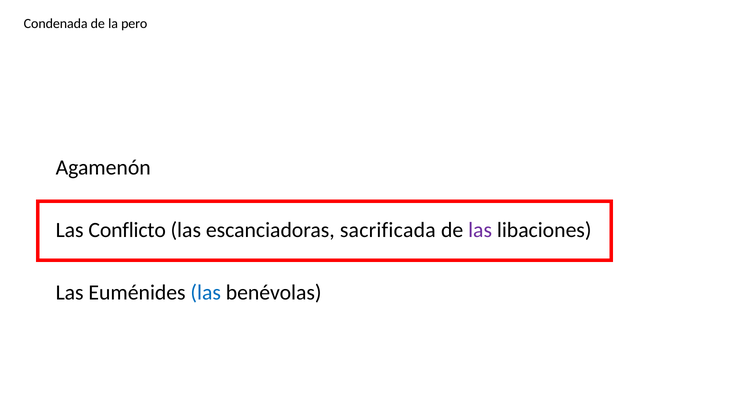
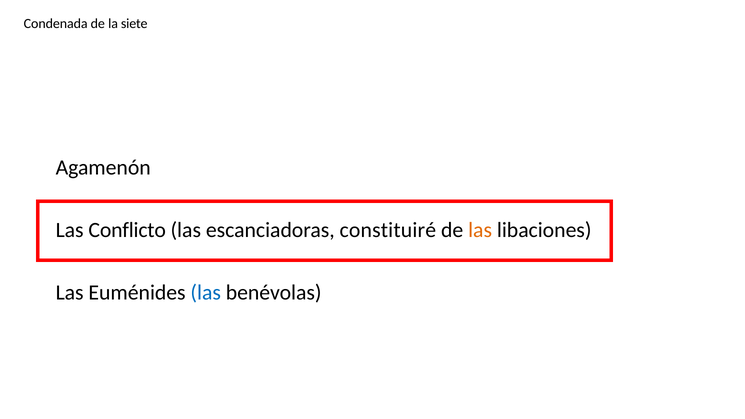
pero: pero -> siete
sacrificada: sacrificada -> constituiré
las at (480, 230) colour: purple -> orange
